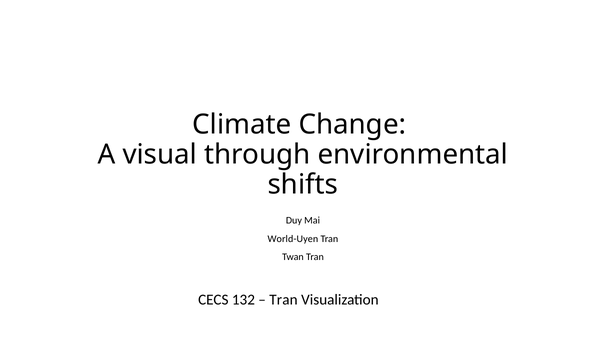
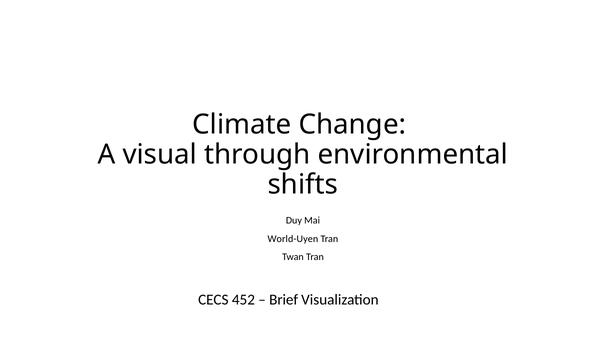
132: 132 -> 452
Tran at (284, 300): Tran -> Brief
